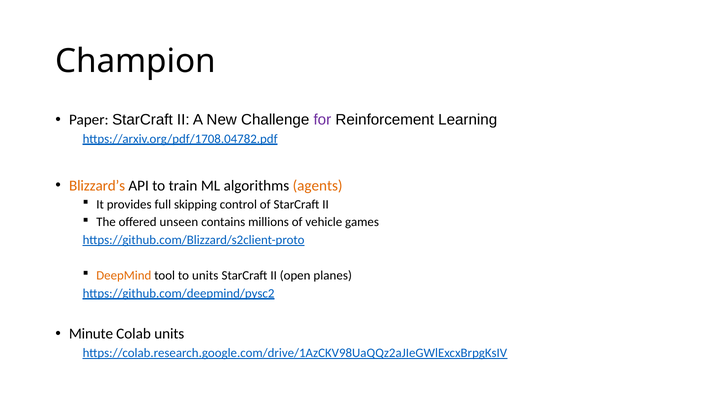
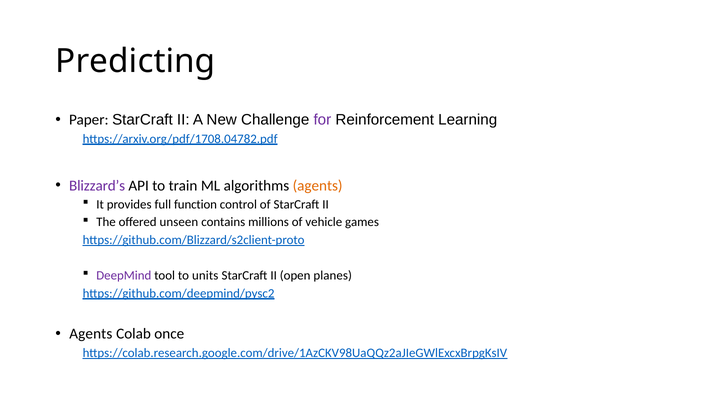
Champion: Champion -> Predicting
Blizzard’s colour: orange -> purple
skipping: skipping -> function
DeepMind colour: orange -> purple
Minute at (91, 334): Minute -> Agents
Colab units: units -> once
